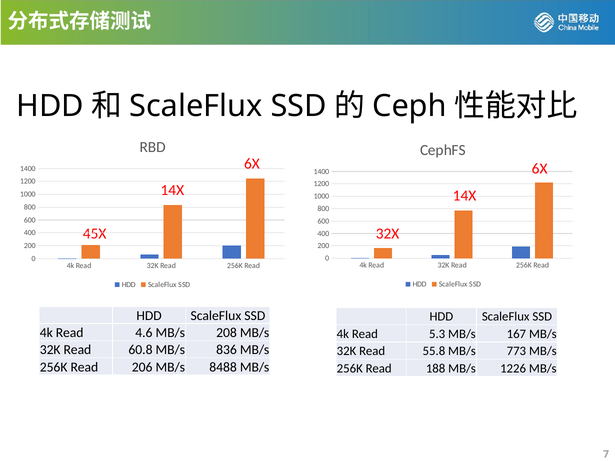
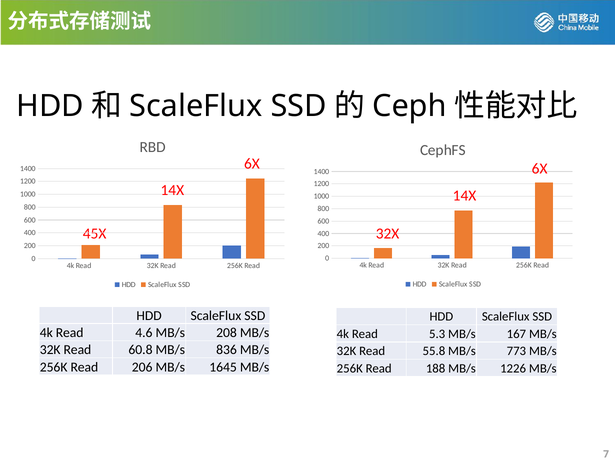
8488: 8488 -> 1645
